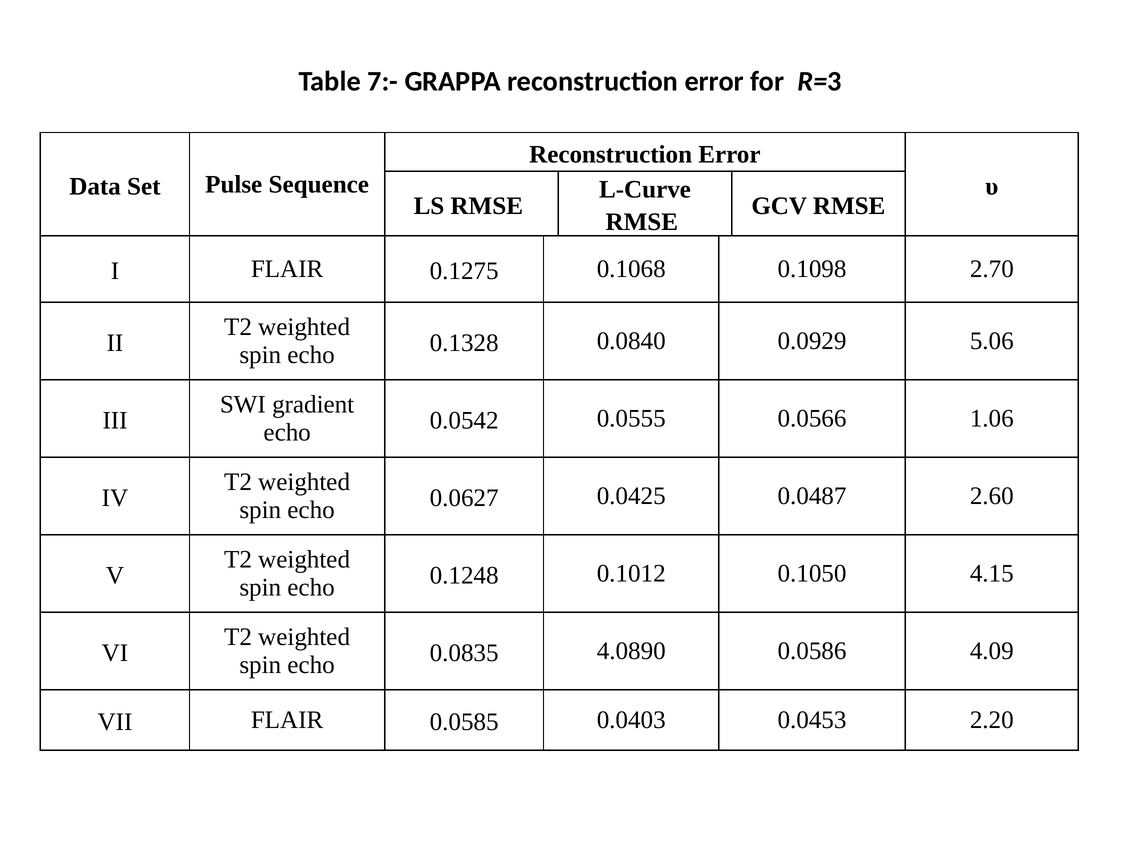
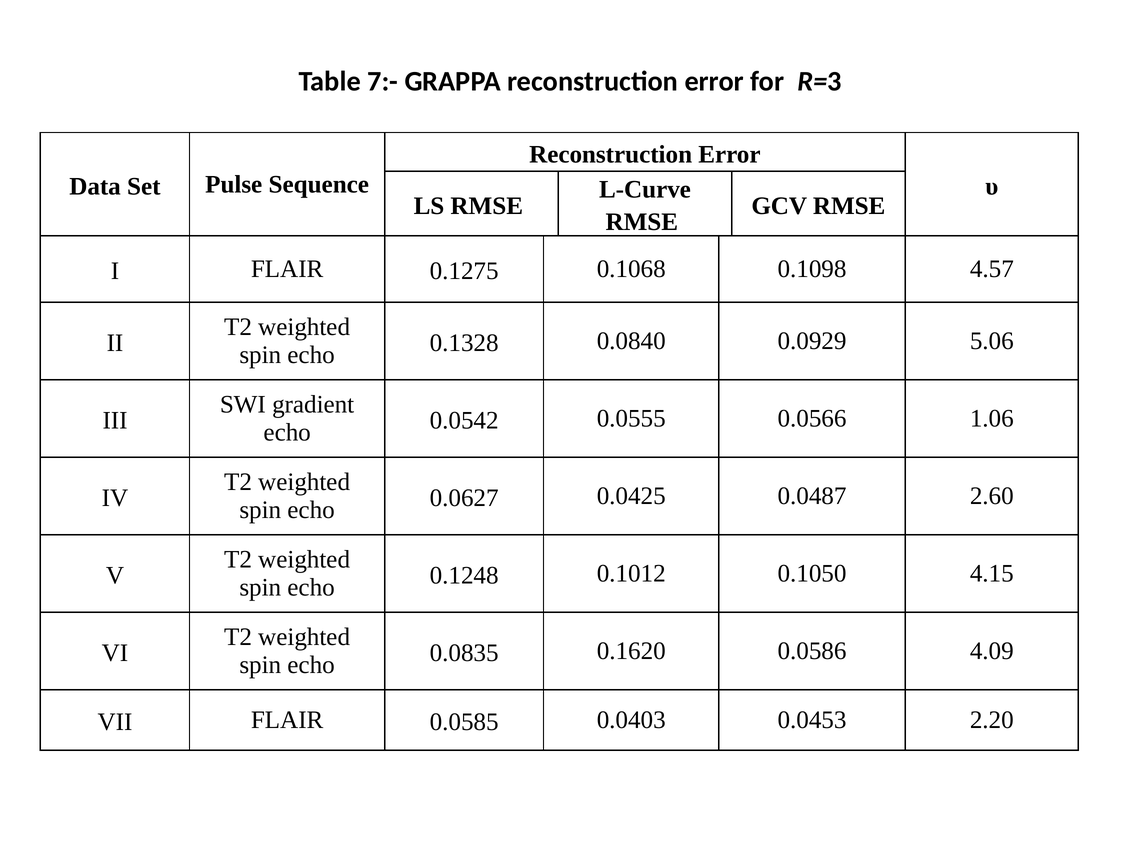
2.70: 2.70 -> 4.57
4.0890: 4.0890 -> 0.1620
